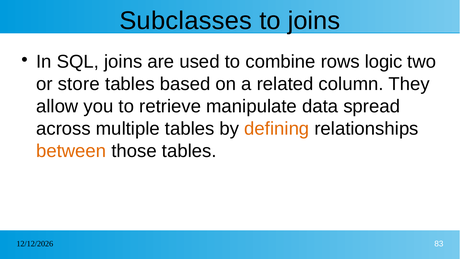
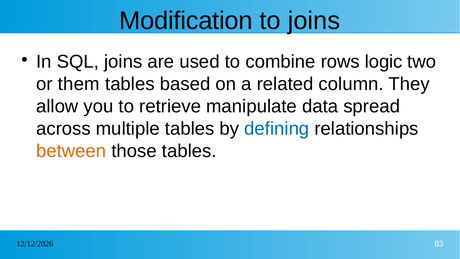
Subclasses: Subclasses -> Modification
store: store -> them
defining colour: orange -> blue
